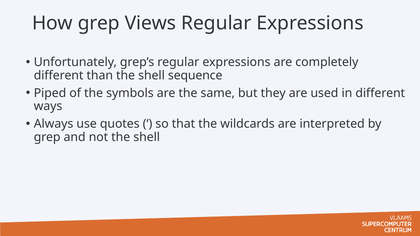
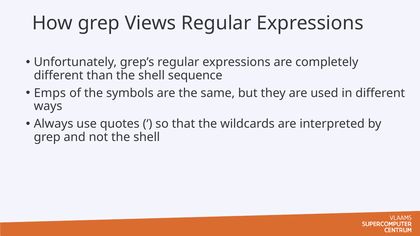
Piped: Piped -> Emps
